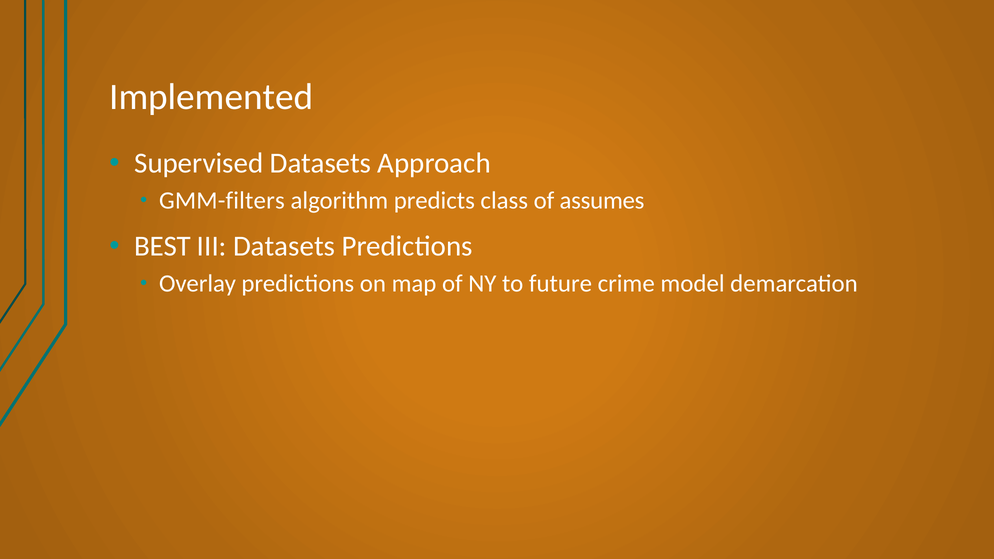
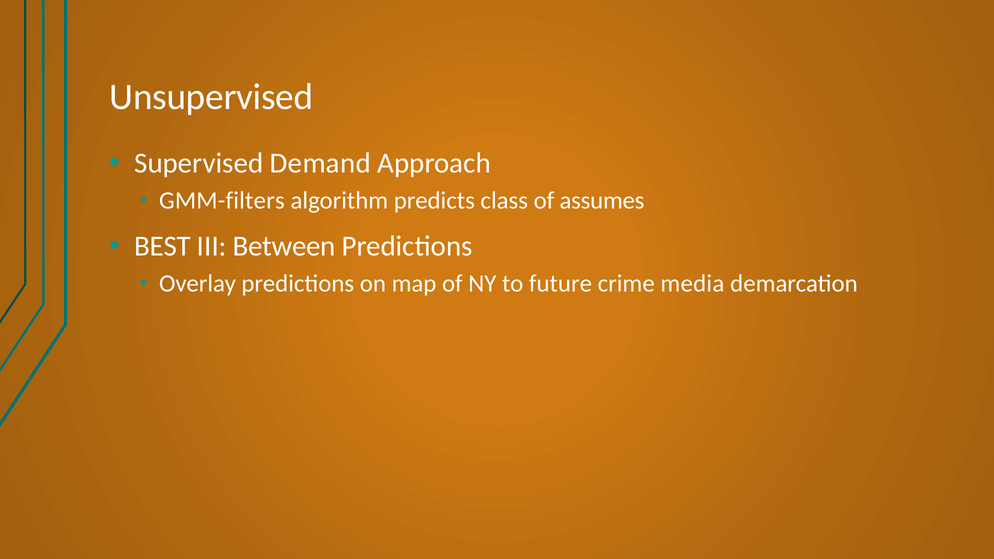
Implemented: Implemented -> Unsupervised
Supervised Datasets: Datasets -> Demand
III Datasets: Datasets -> Between
model: model -> media
